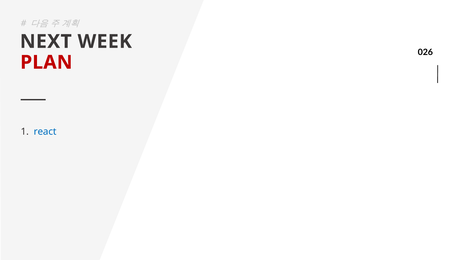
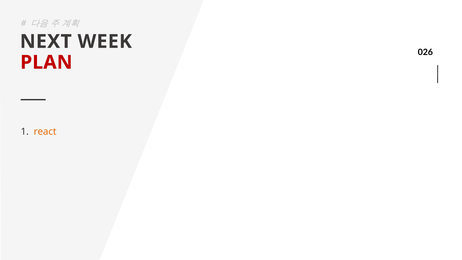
react colour: blue -> orange
